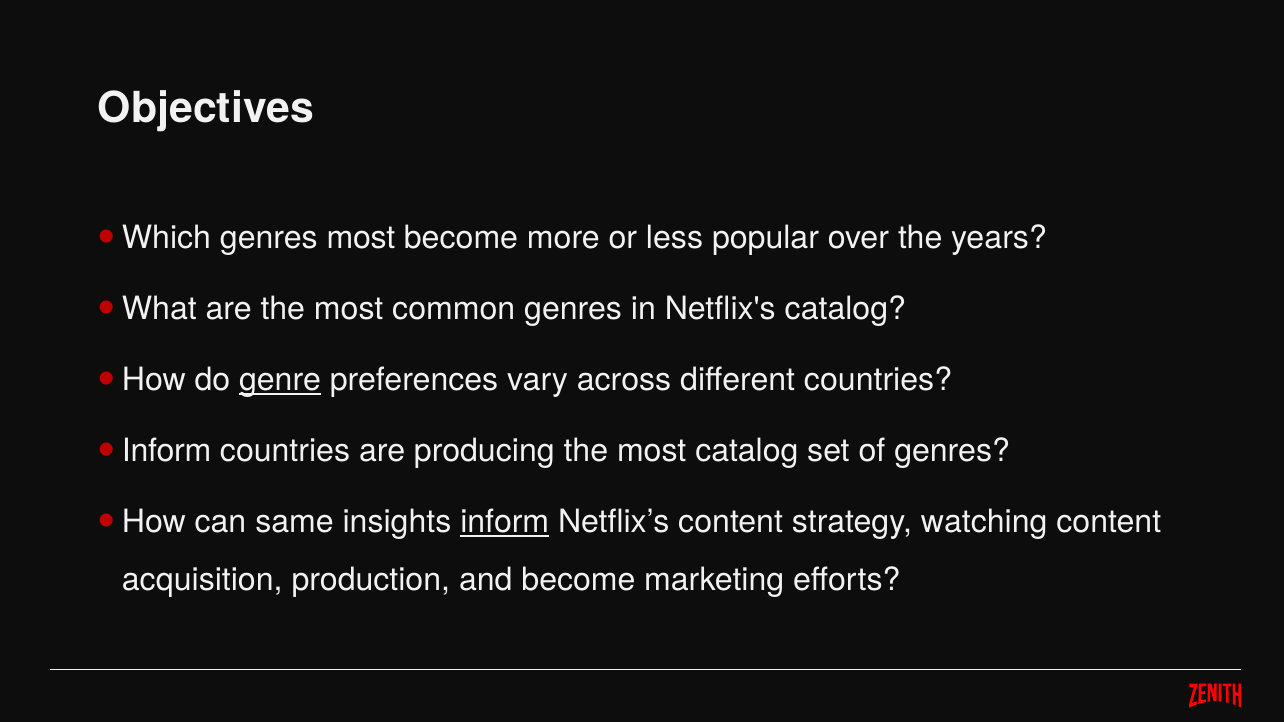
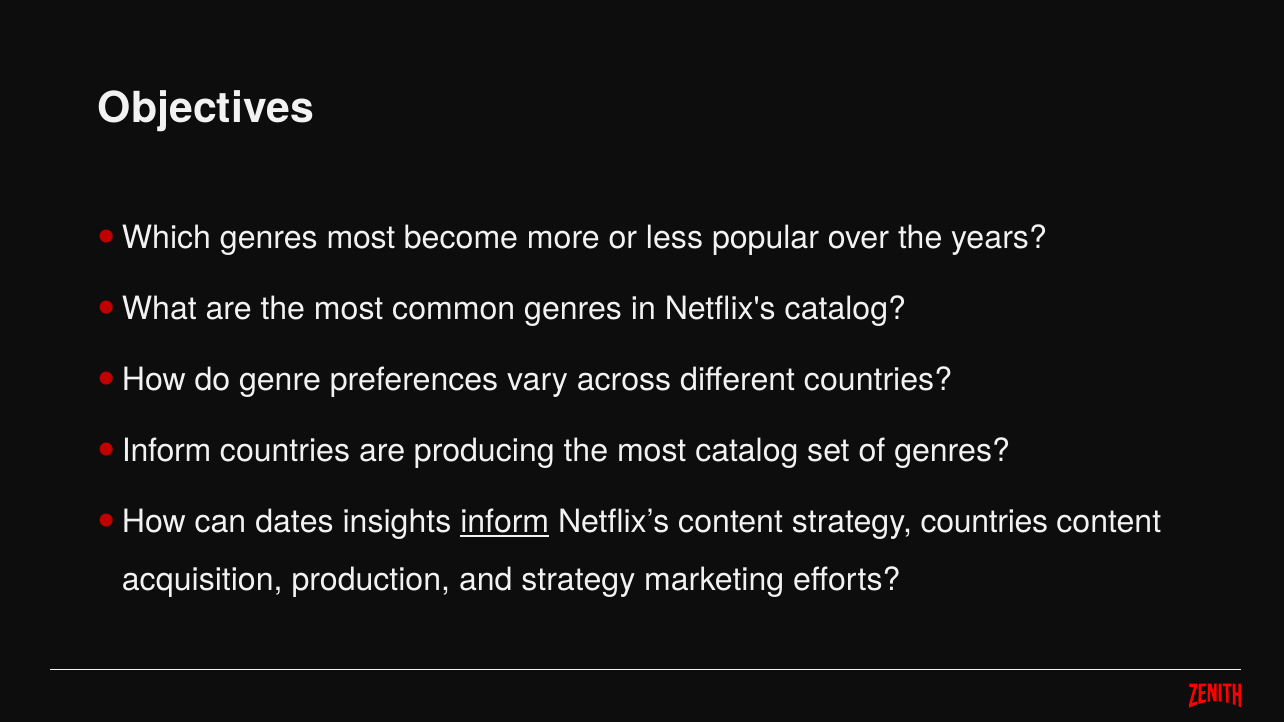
genre underline: present -> none
same: same -> dates
strategy watching: watching -> countries
and become: become -> strategy
